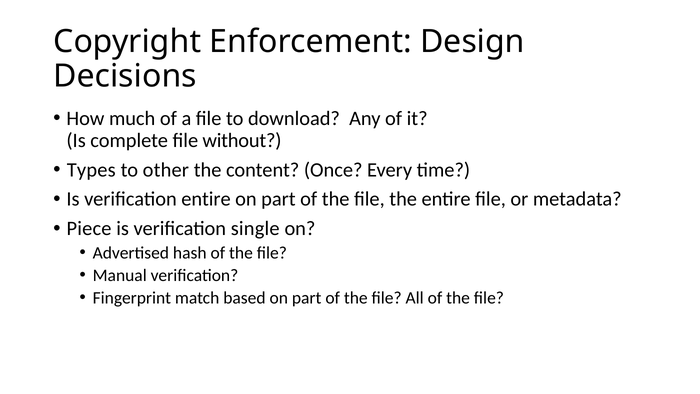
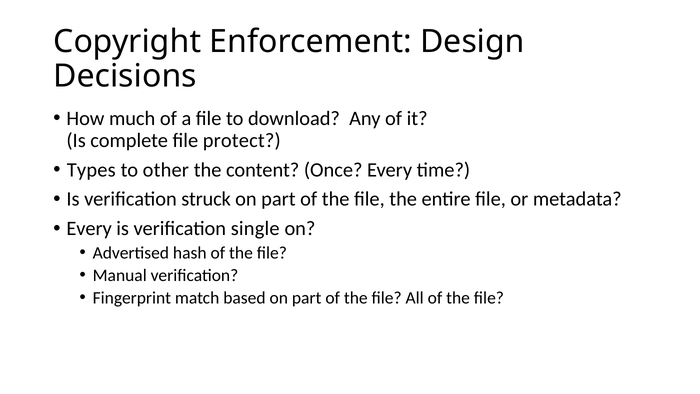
without: without -> protect
verification entire: entire -> struck
Piece at (89, 228): Piece -> Every
